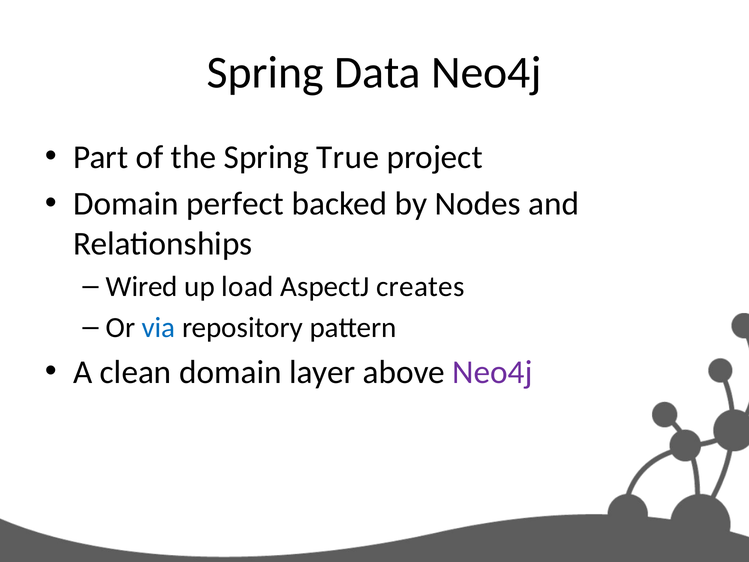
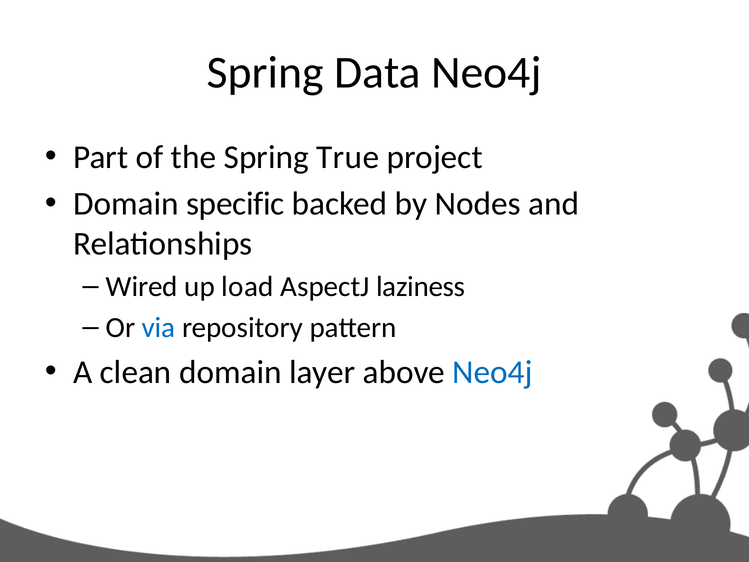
perfect: perfect -> specific
creates: creates -> laziness
Neo4j at (493, 372) colour: purple -> blue
